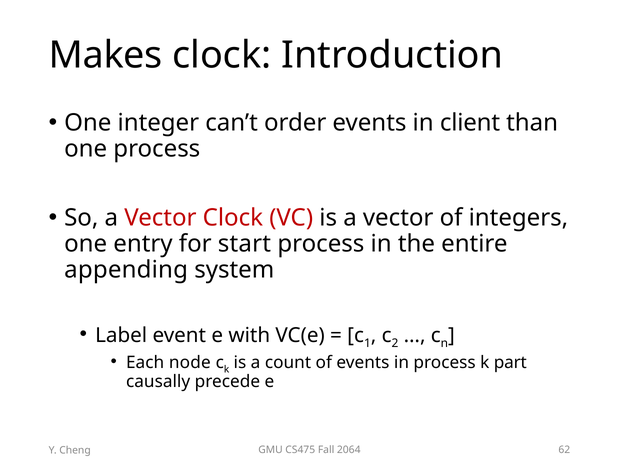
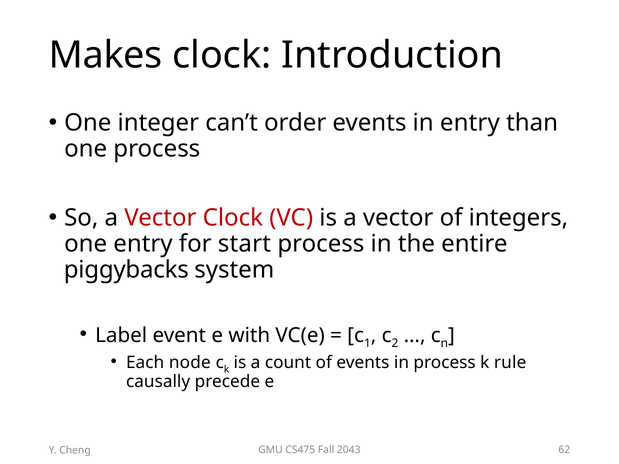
in client: client -> entry
appending: appending -> piggybacks
part: part -> rule
2064: 2064 -> 2043
